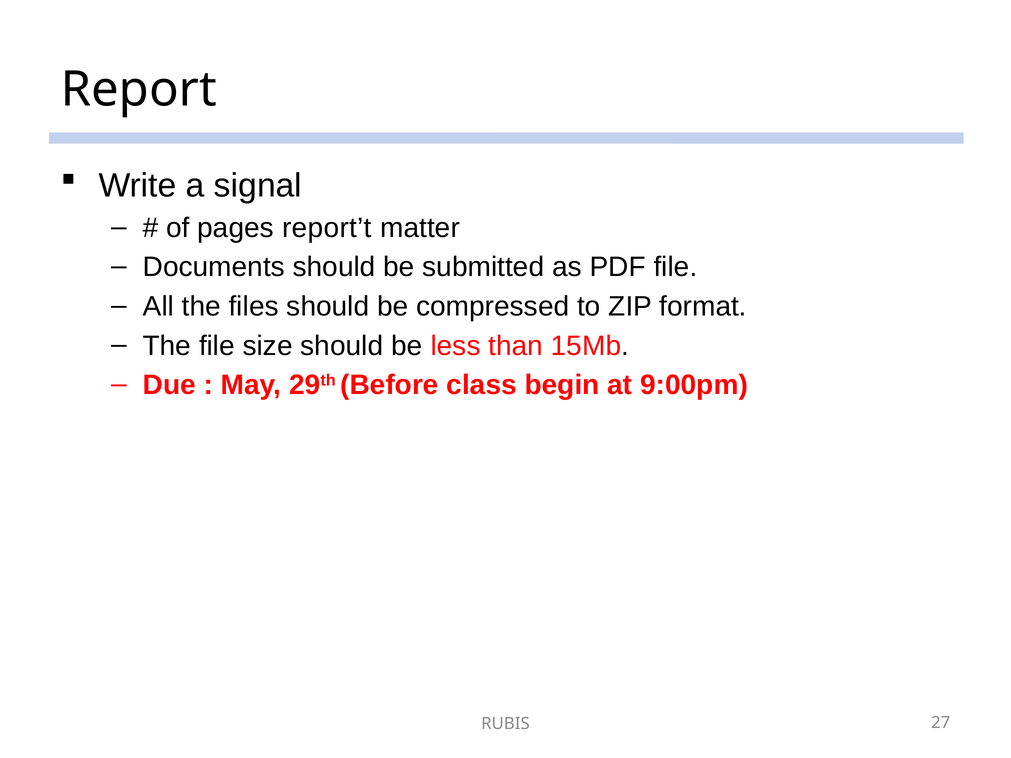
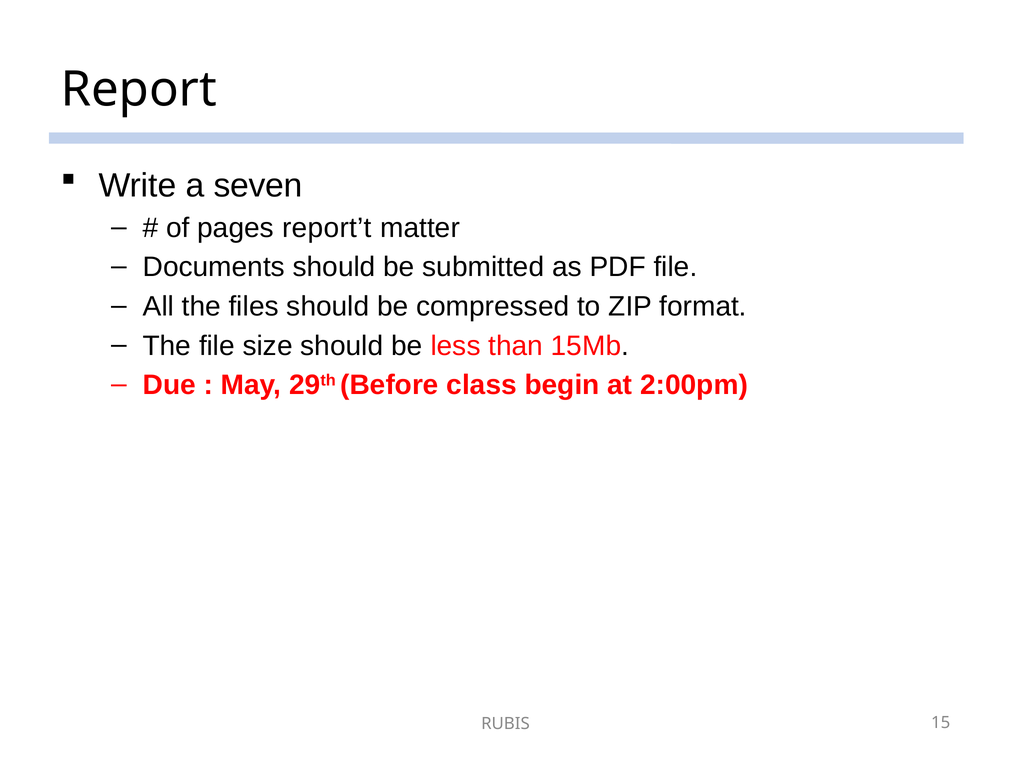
signal: signal -> seven
9:00pm: 9:00pm -> 2:00pm
27: 27 -> 15
